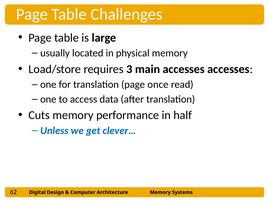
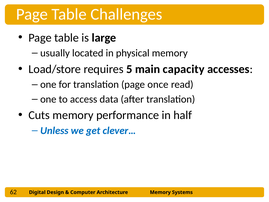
3: 3 -> 5
main accesses: accesses -> capacity
